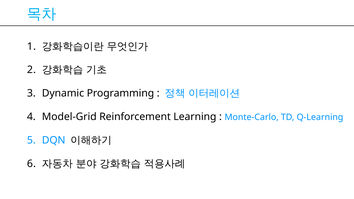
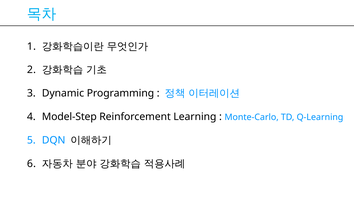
Model-Grid: Model-Grid -> Model-Step
